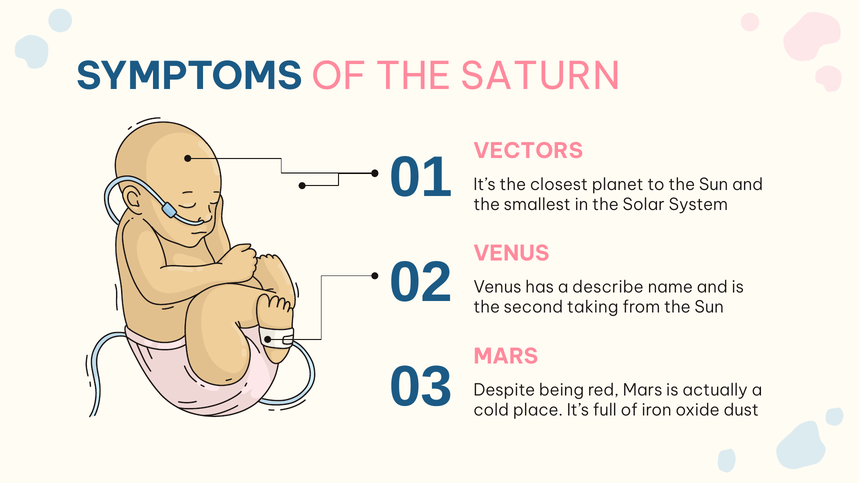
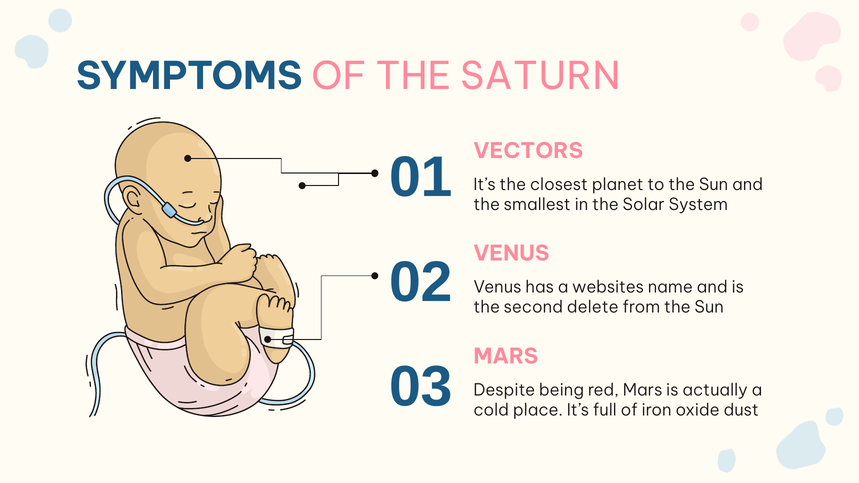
describe: describe -> websites
taking: taking -> delete
